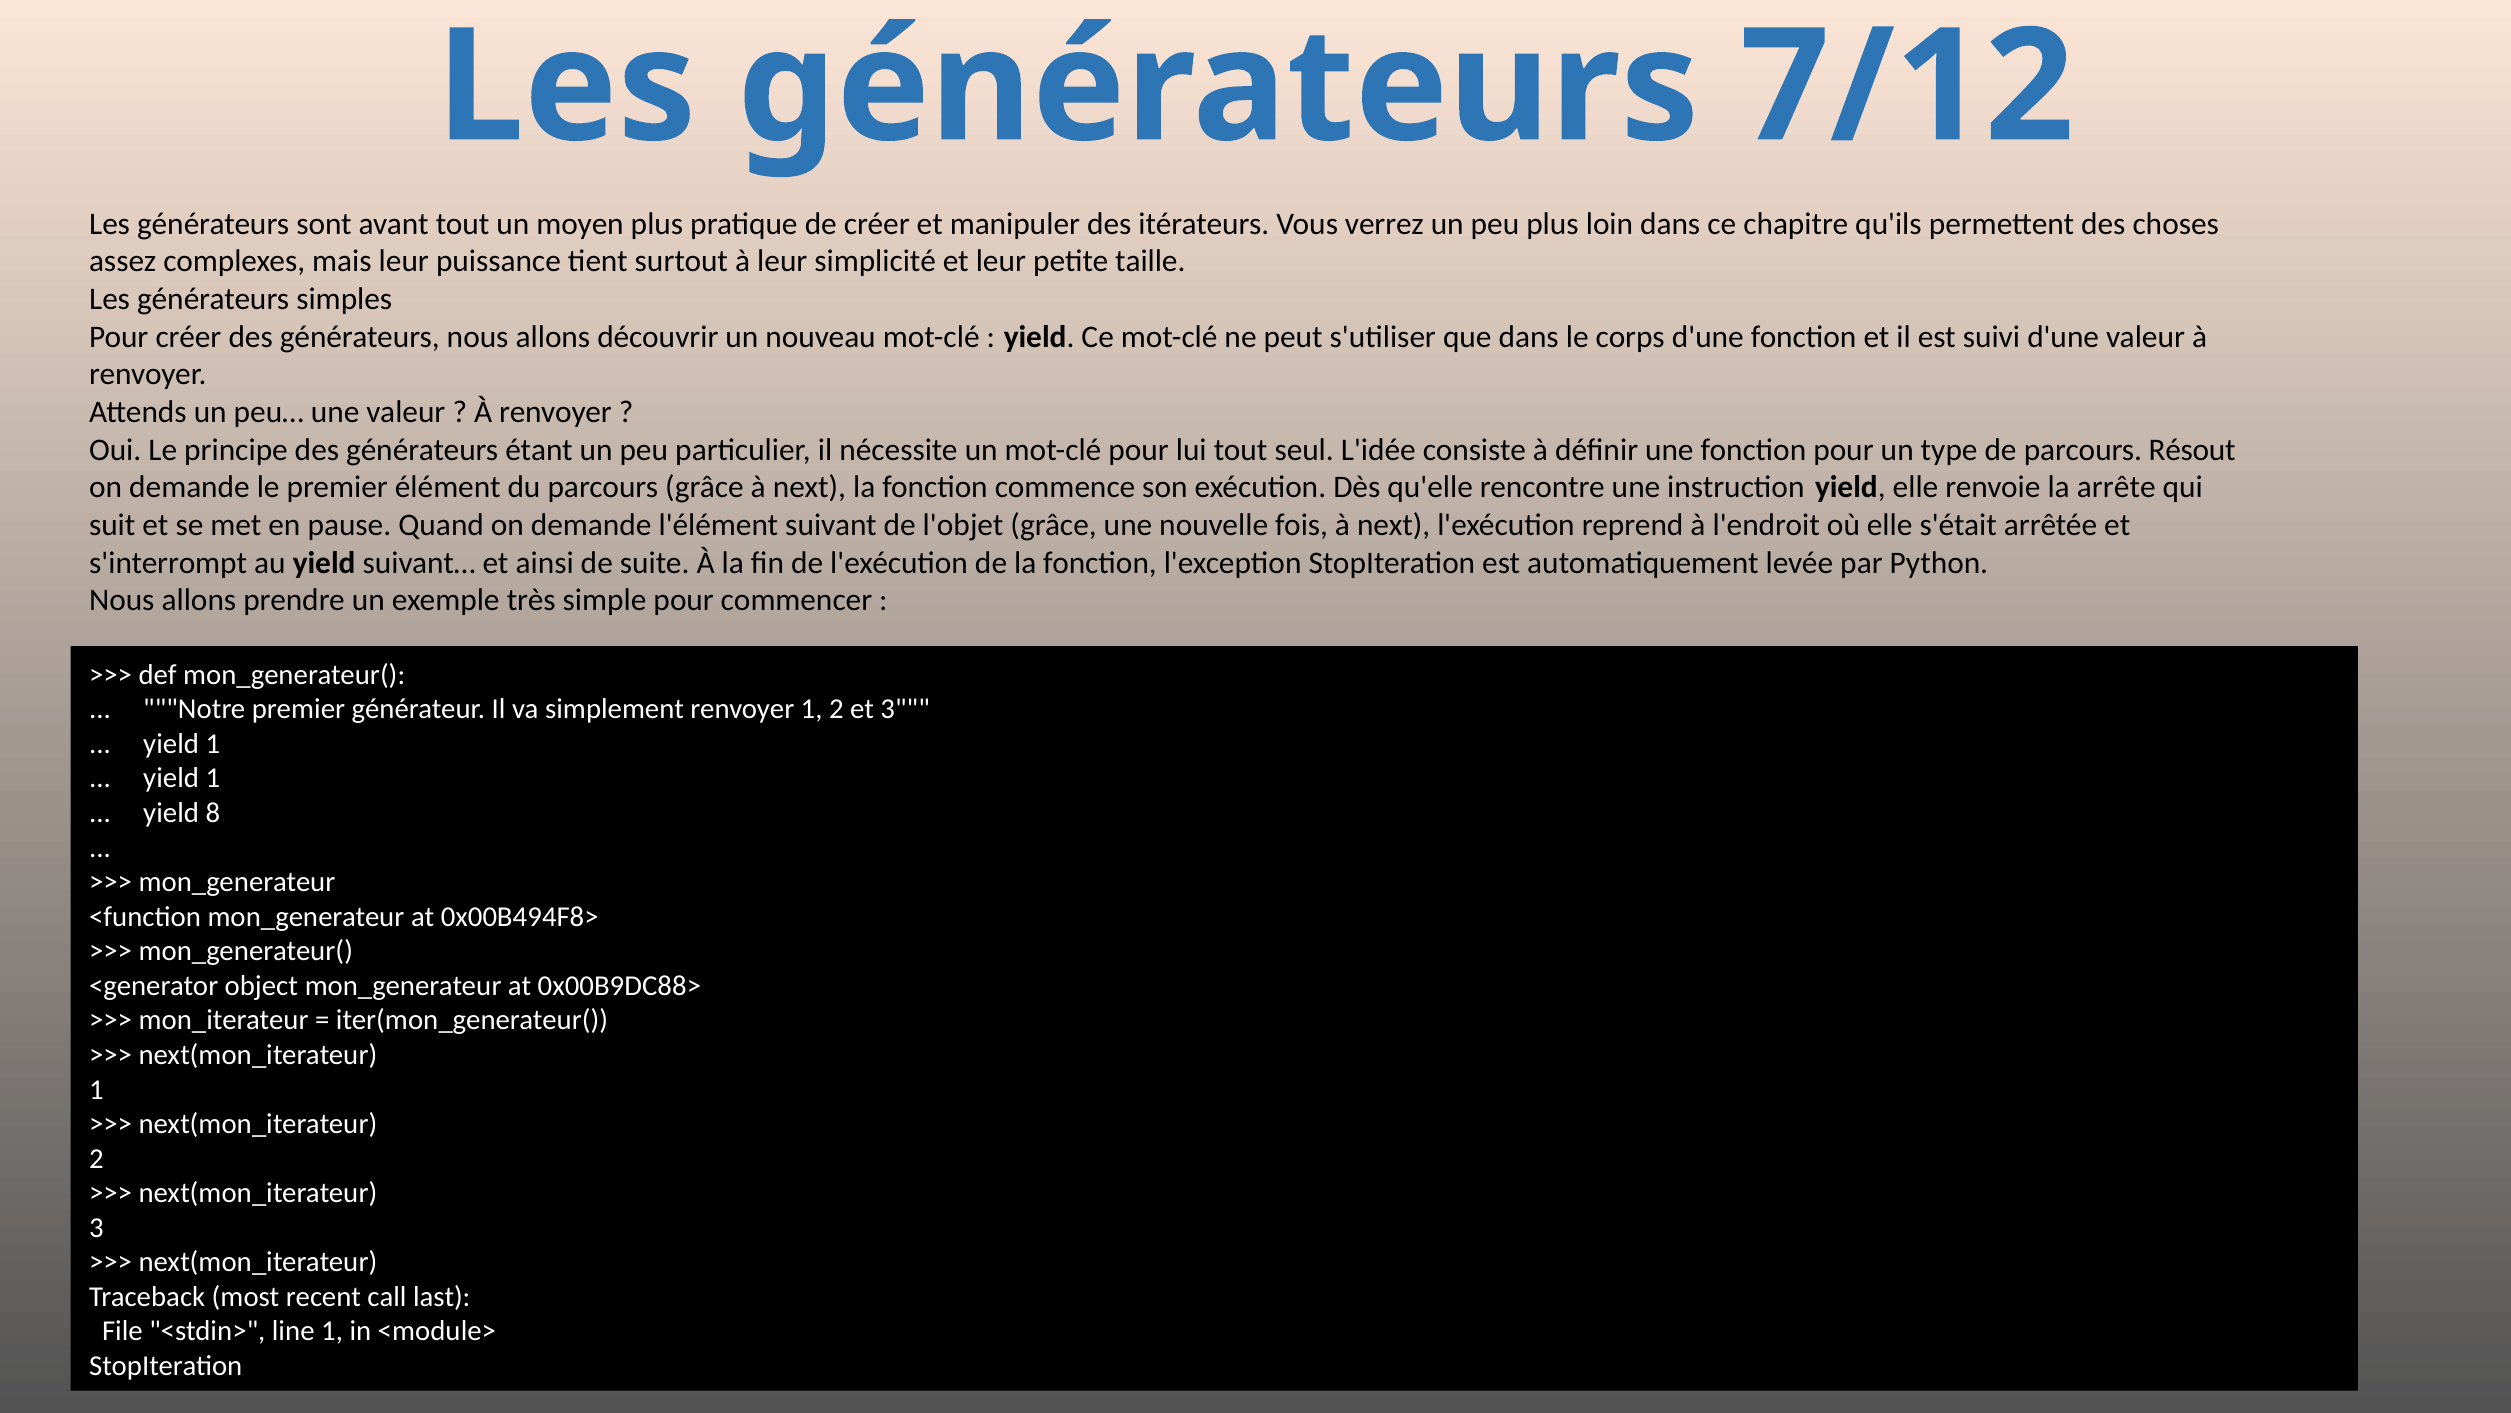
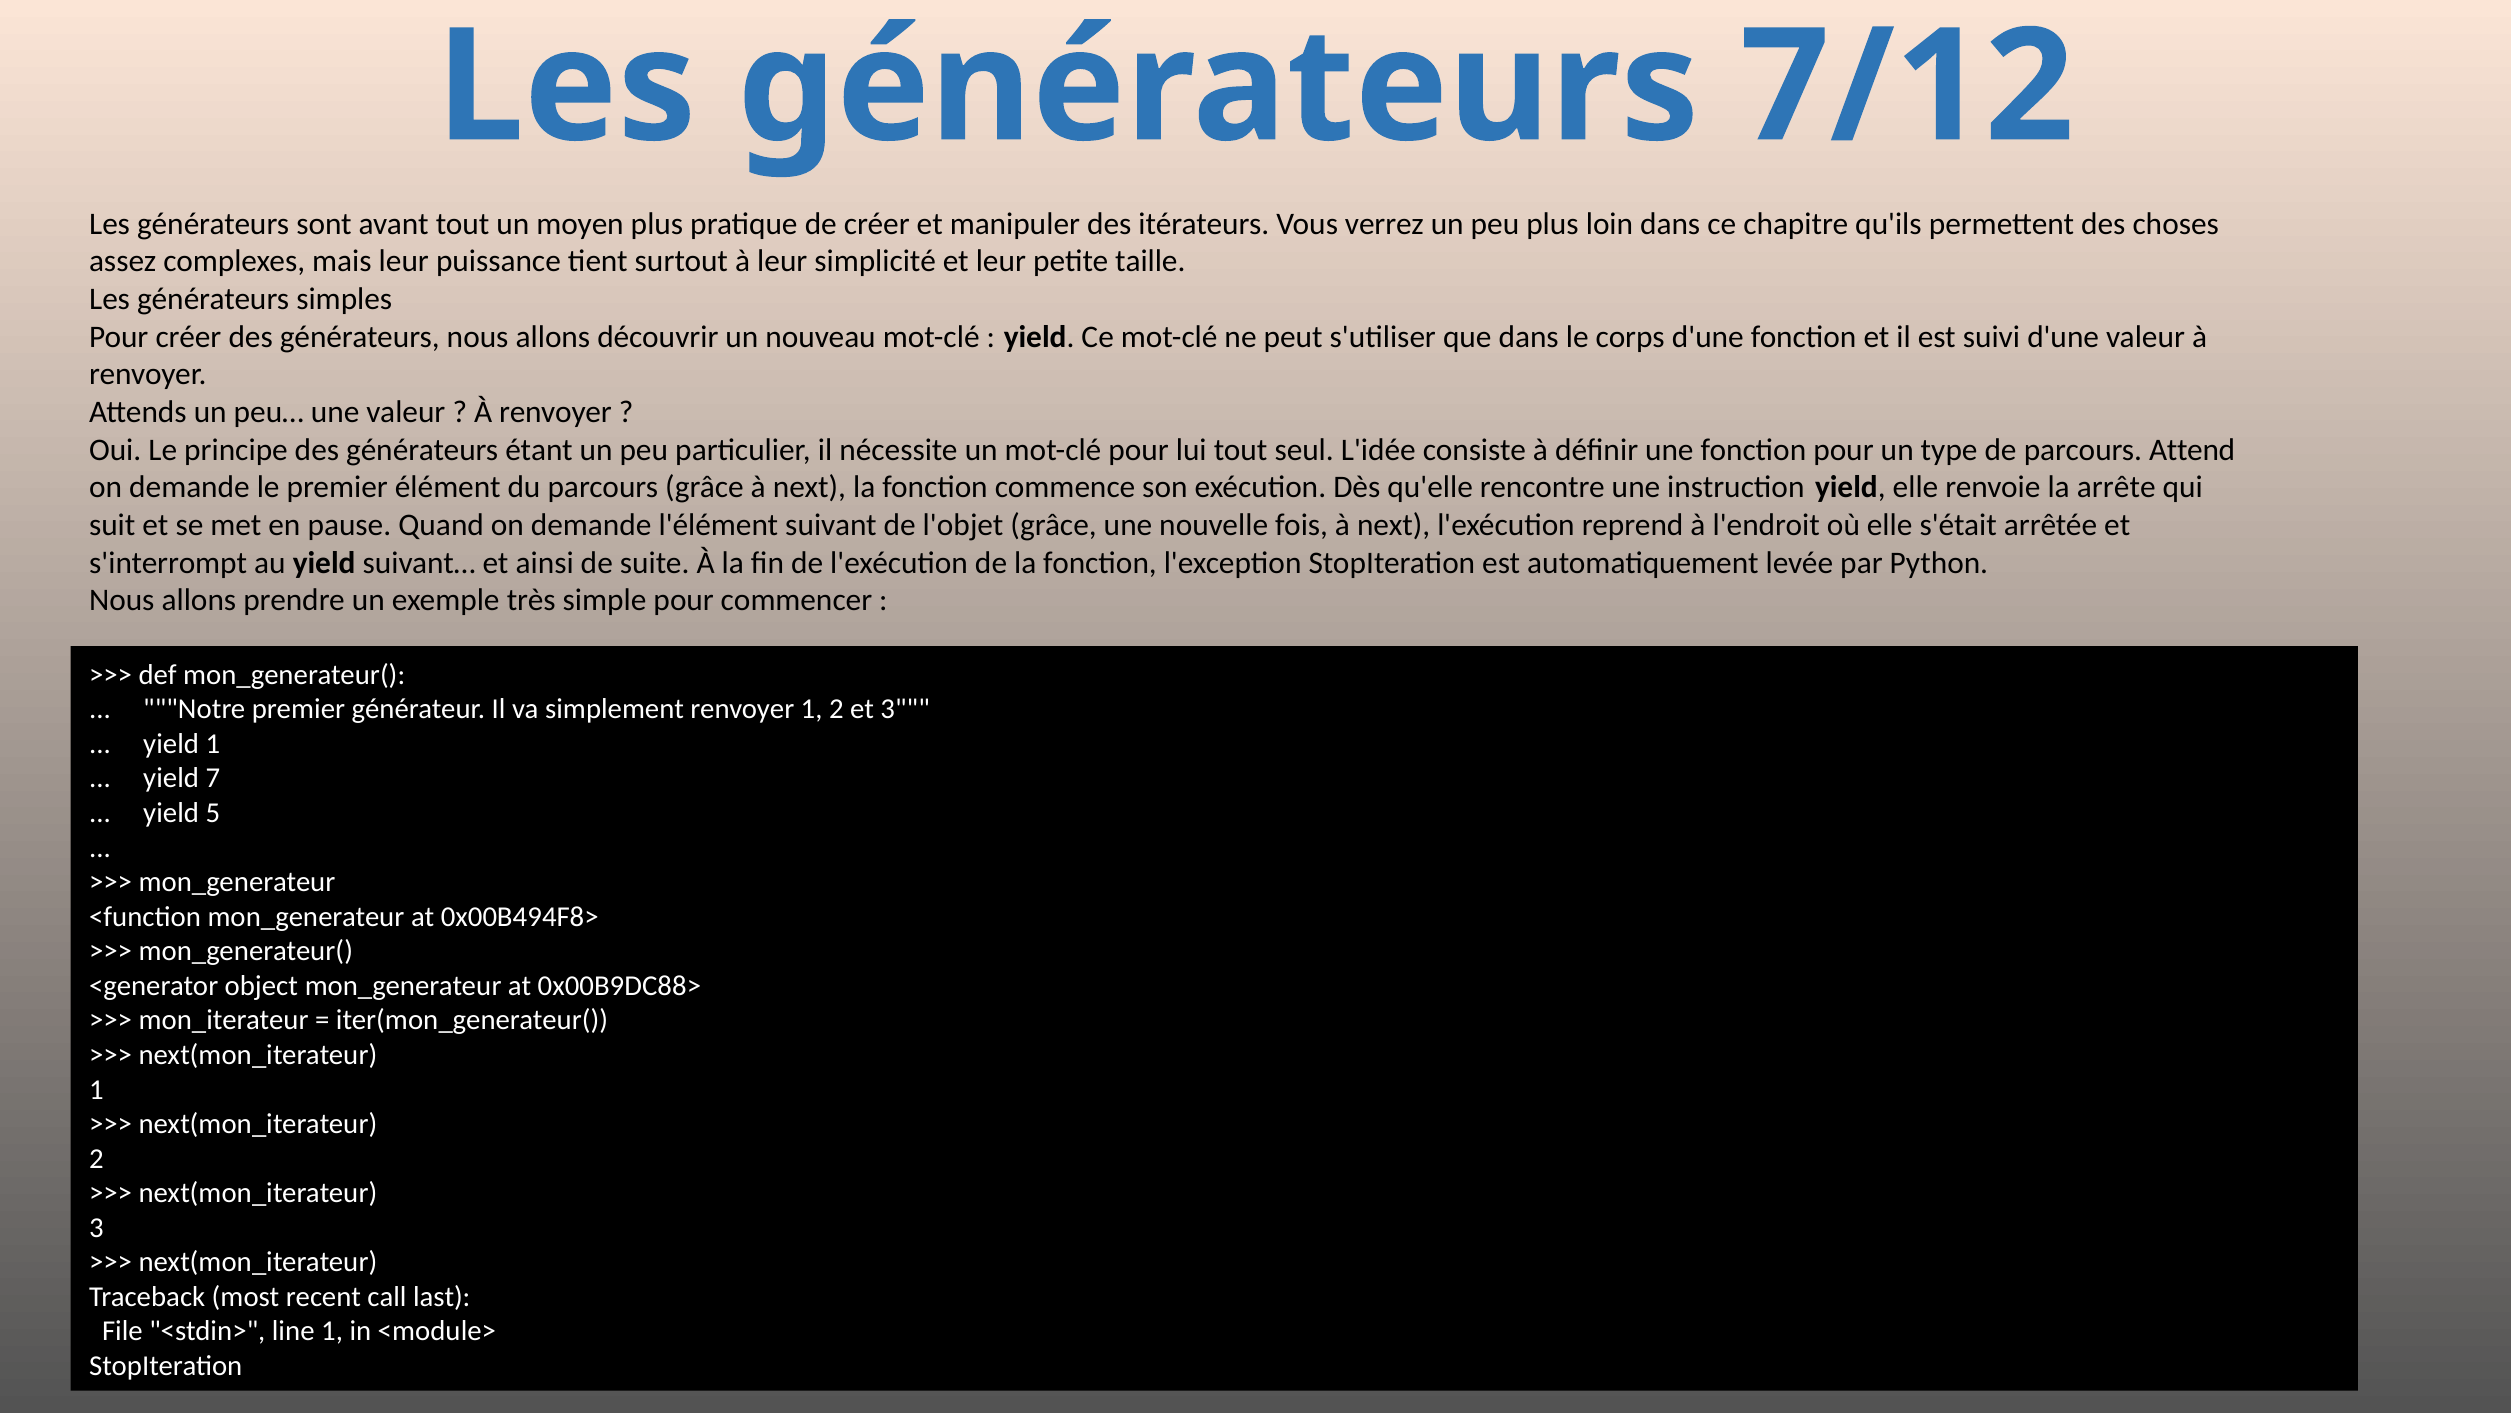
Résout: Résout -> Attend
1 at (213, 778): 1 -> 7
8: 8 -> 5
